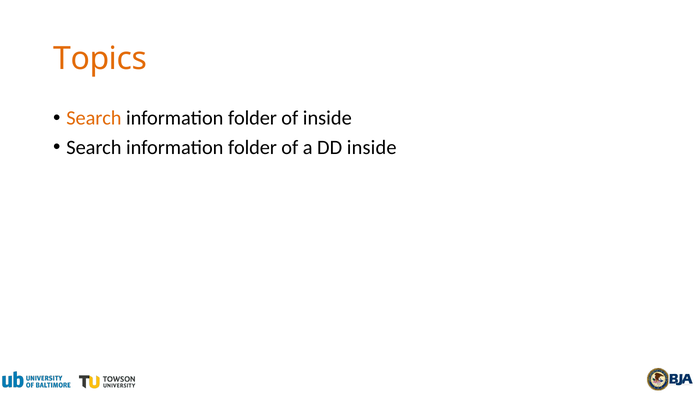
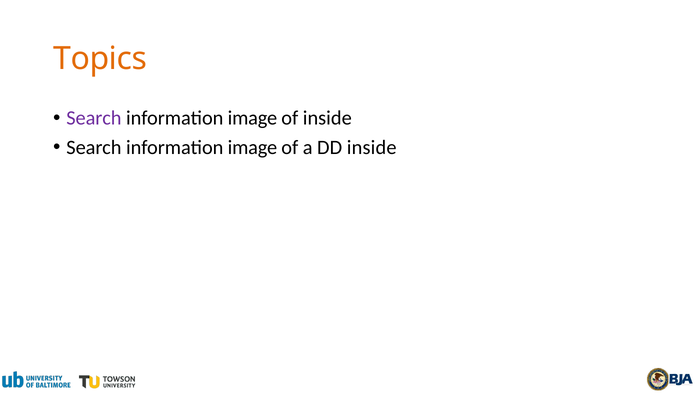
Search at (94, 118) colour: orange -> purple
folder at (252, 118): folder -> image
folder at (252, 147): folder -> image
